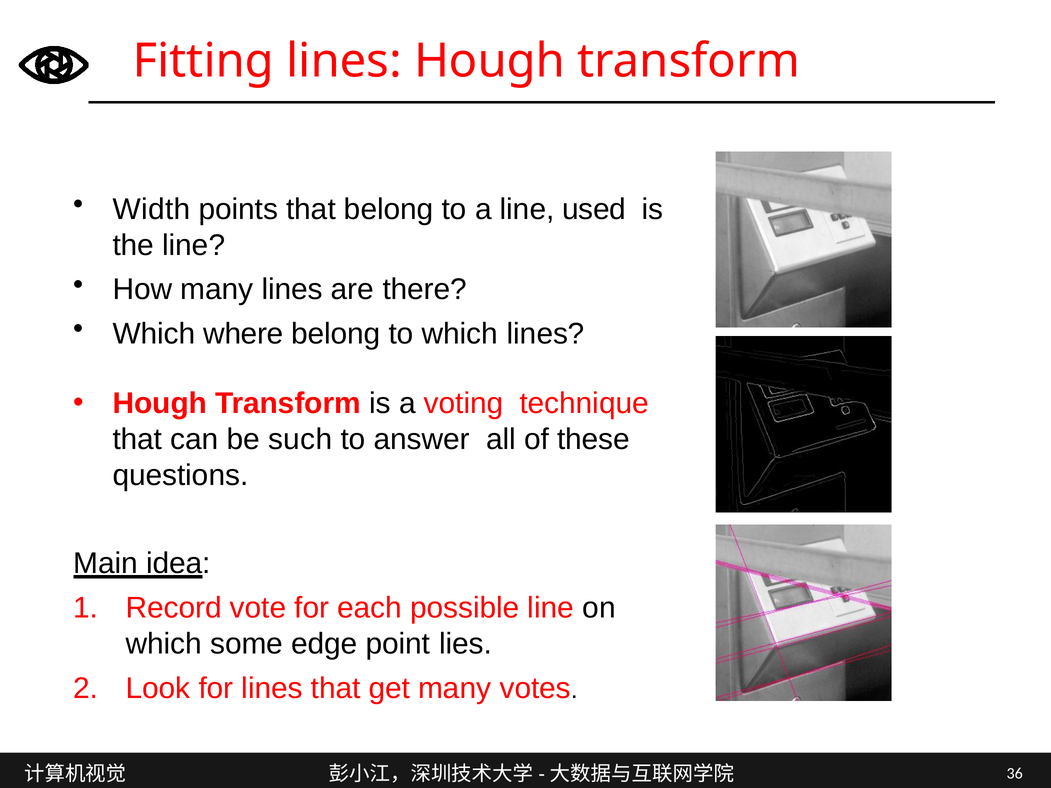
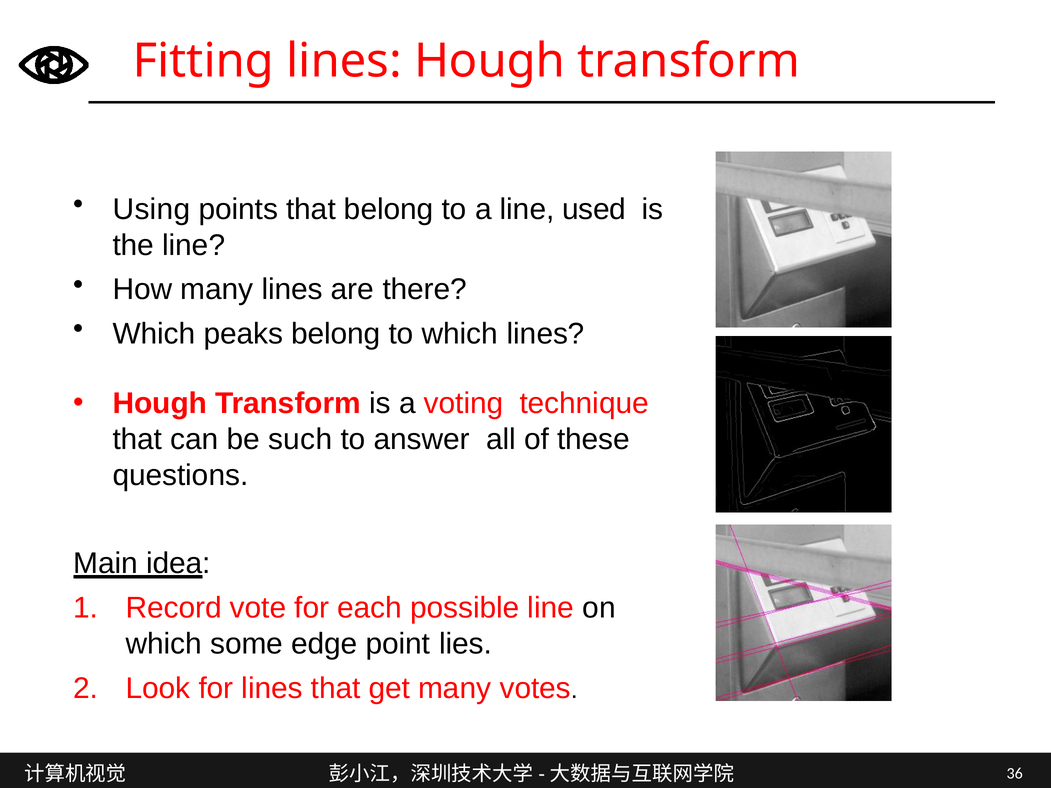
Width: Width -> Using
where: where -> peaks
